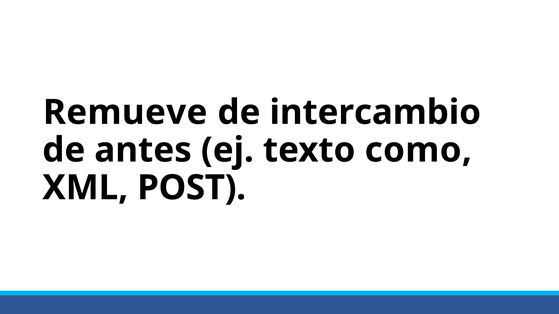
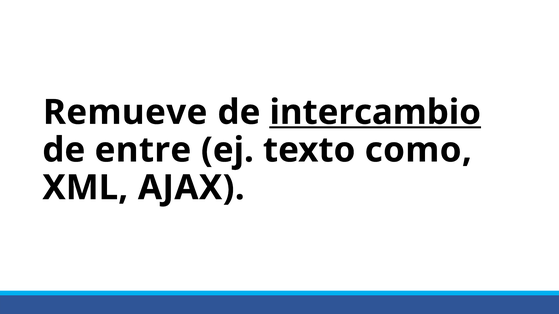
intercambio underline: none -> present
antes: antes -> entre
POST: POST -> AJAX
